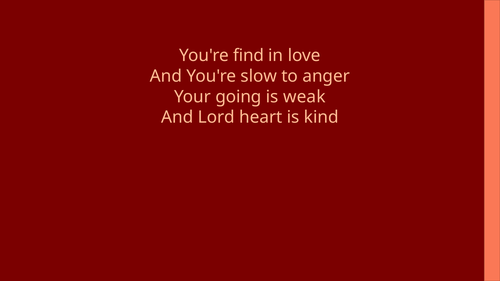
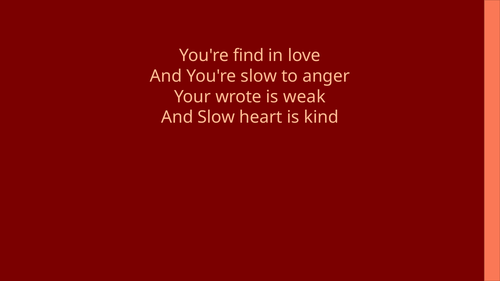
going: going -> wrote
And Lord: Lord -> Slow
